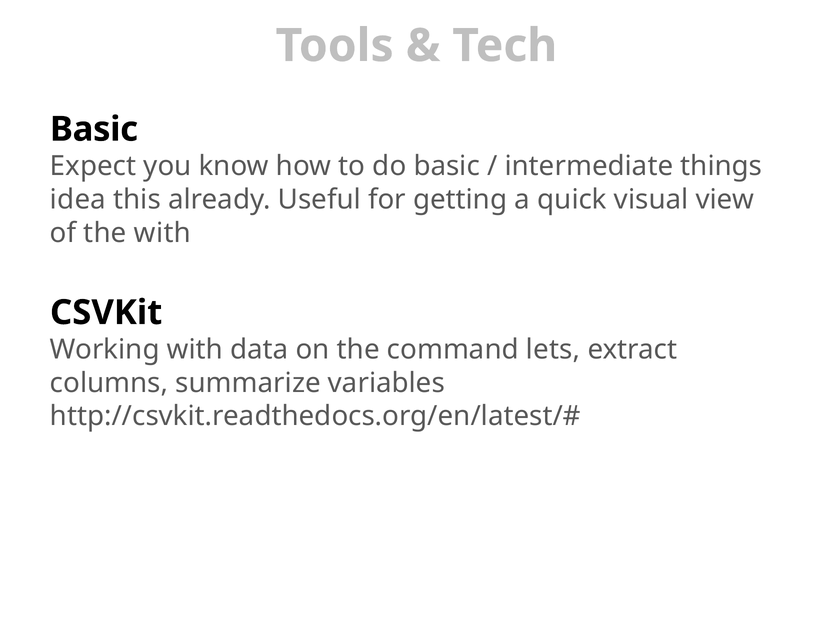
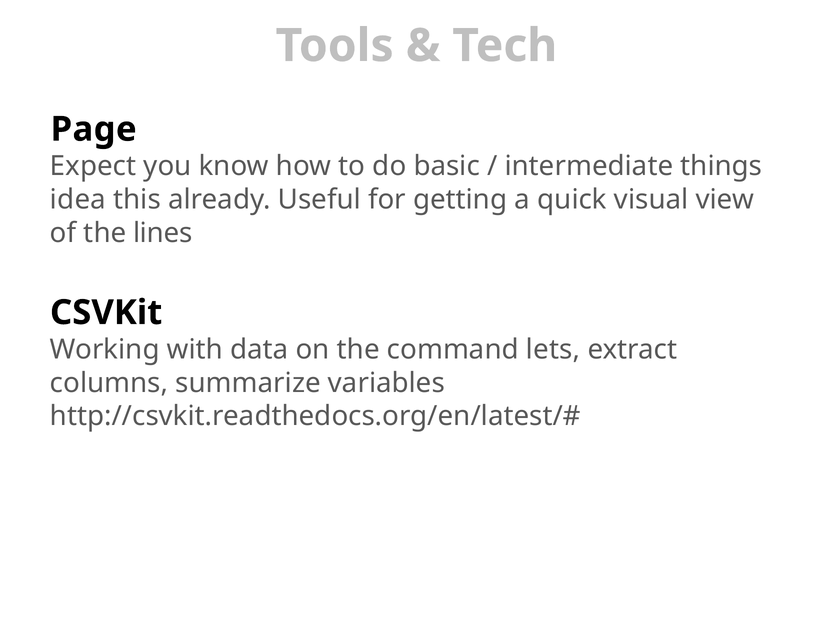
Basic at (94, 129): Basic -> Page
the with: with -> lines
